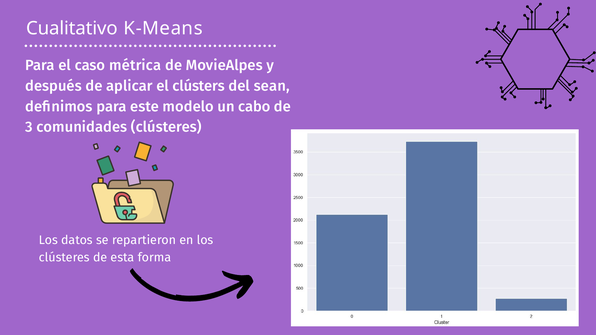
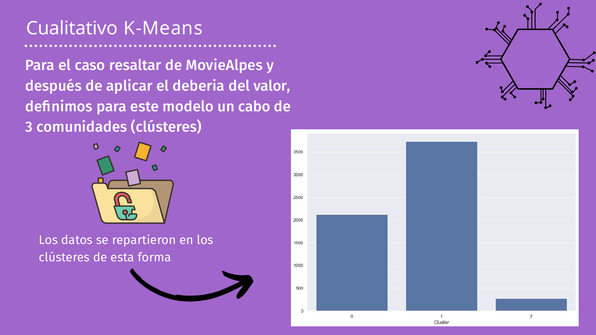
métrica: métrica -> resaltar
clústers: clústers -> deberia
sean: sean -> valor
